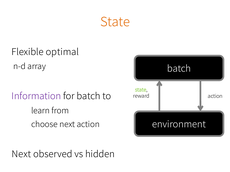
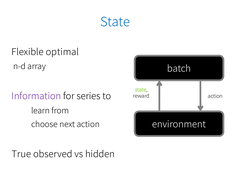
State at (115, 22) colour: orange -> blue
for batch: batch -> series
Next at (21, 155): Next -> True
